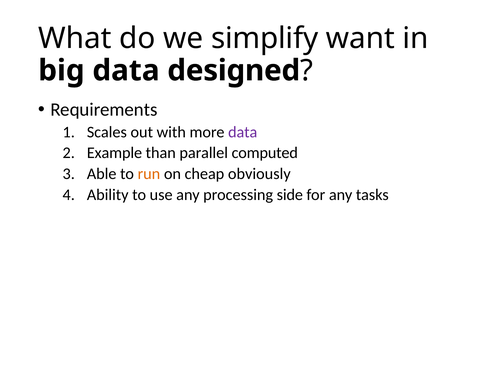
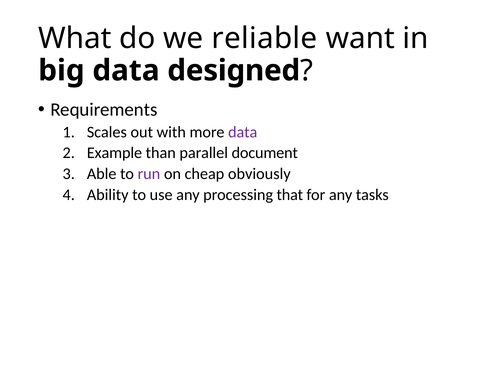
simplify: simplify -> reliable
computed: computed -> document
run colour: orange -> purple
side: side -> that
